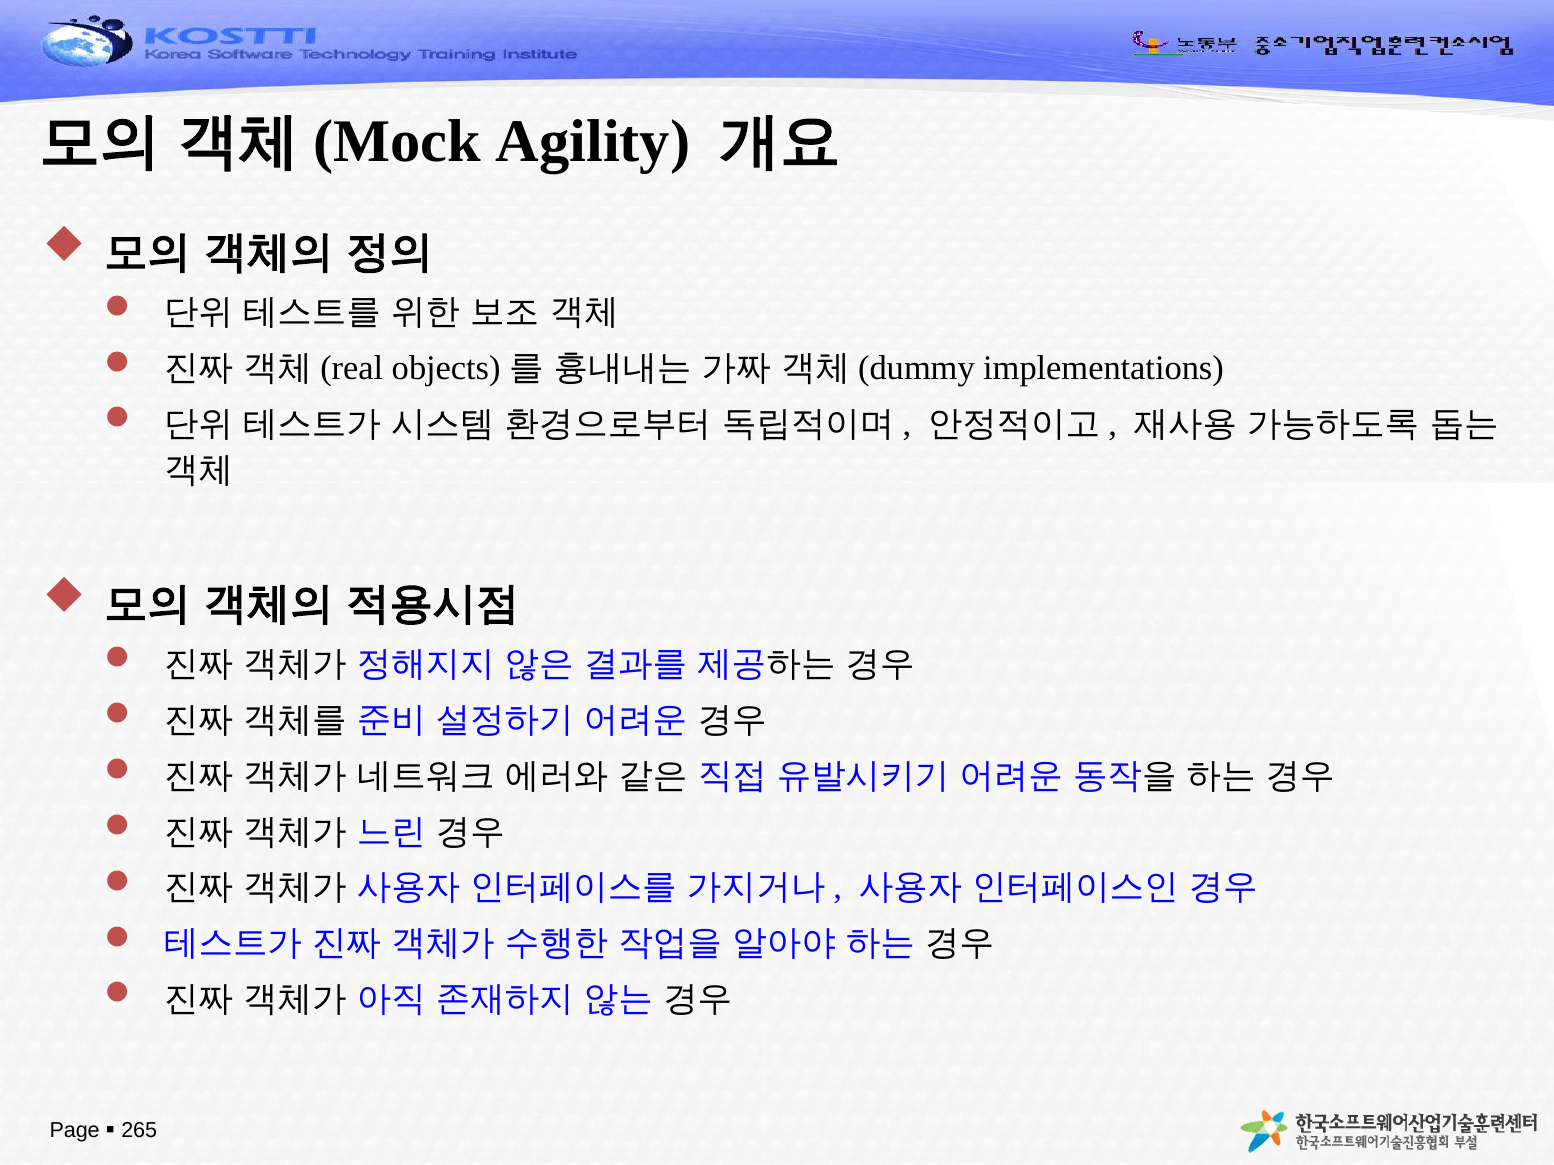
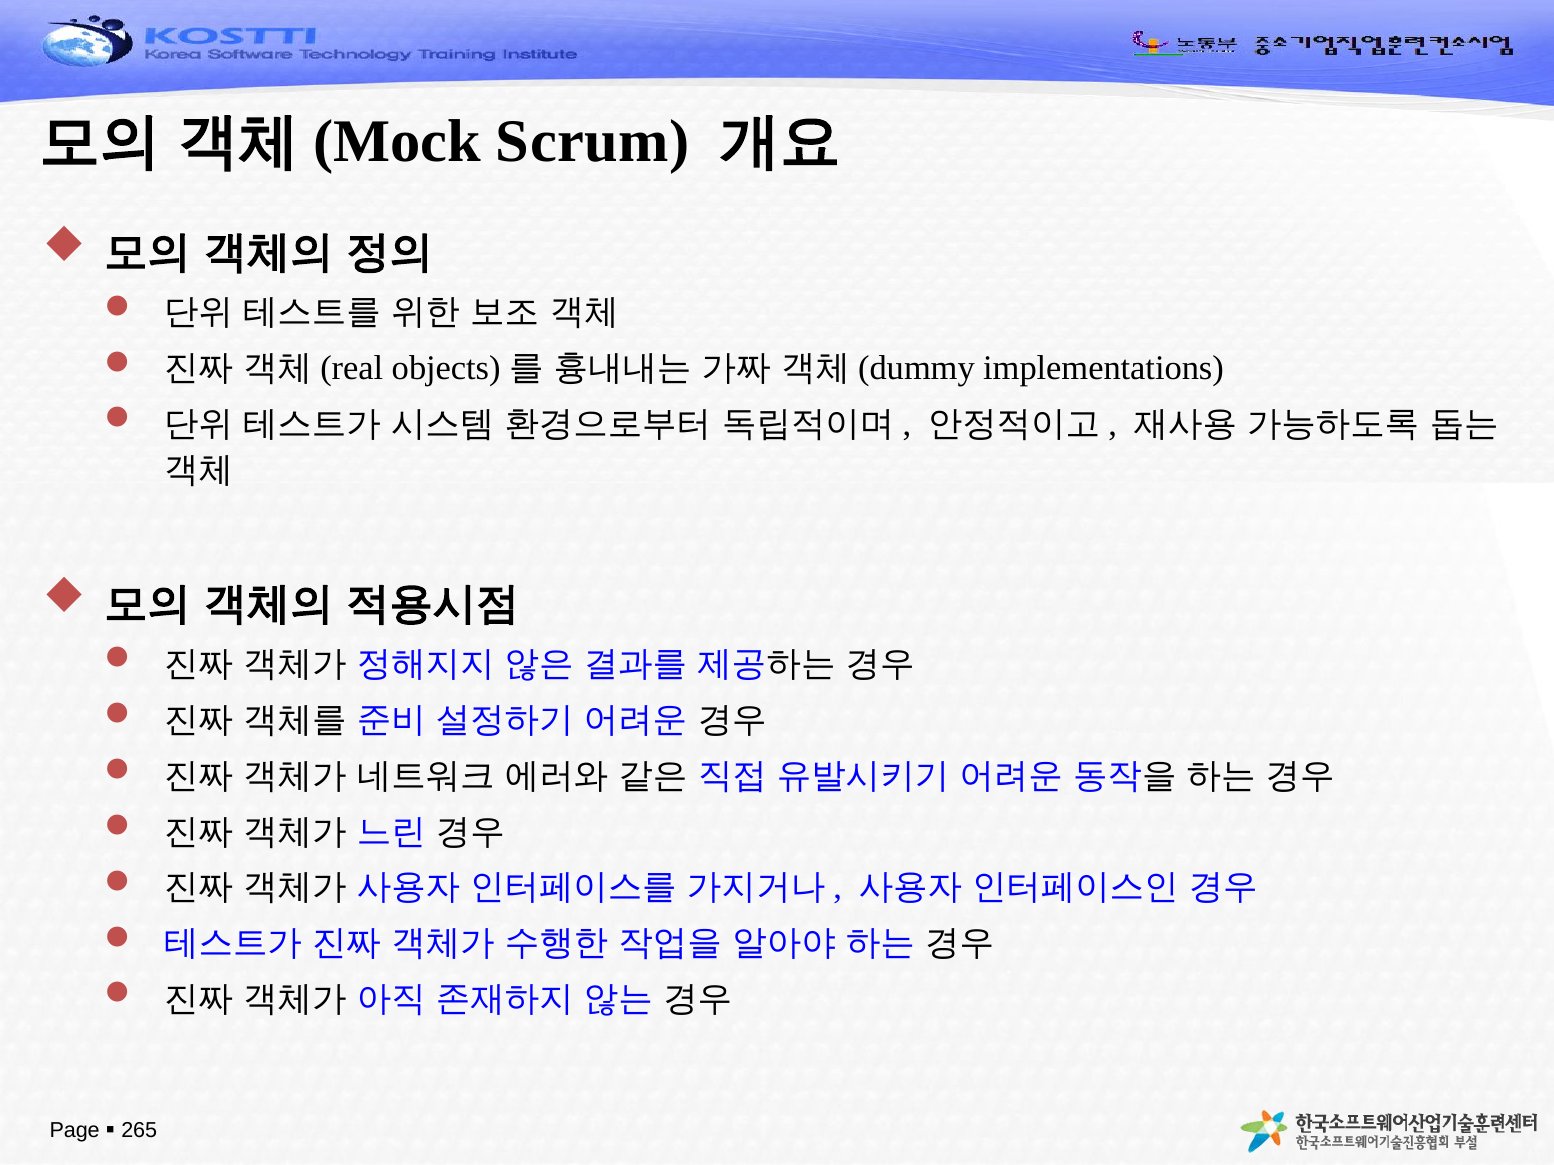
Agility: Agility -> Scrum
